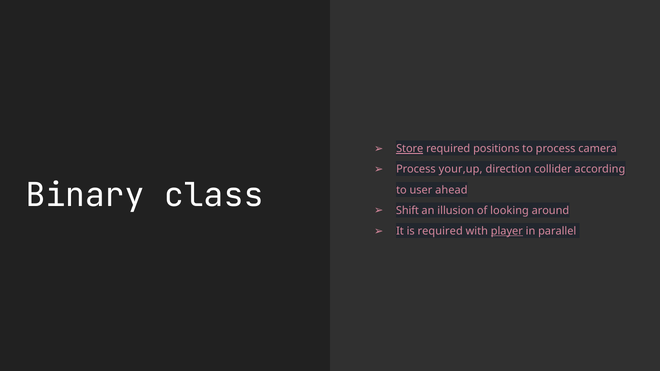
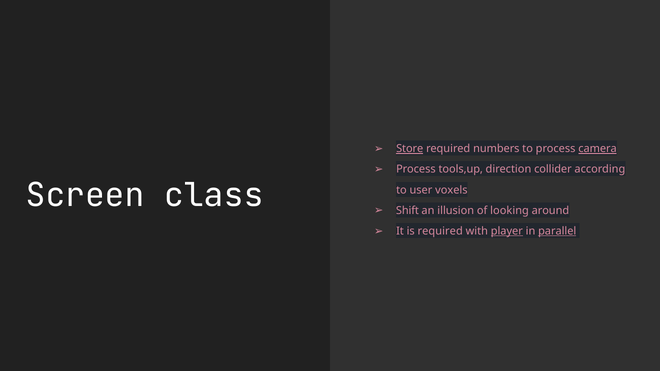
positions: positions -> numbers
camera underline: none -> present
your,up: your,up -> tools,up
Binary: Binary -> Screen
ahead: ahead -> voxels
parallel underline: none -> present
